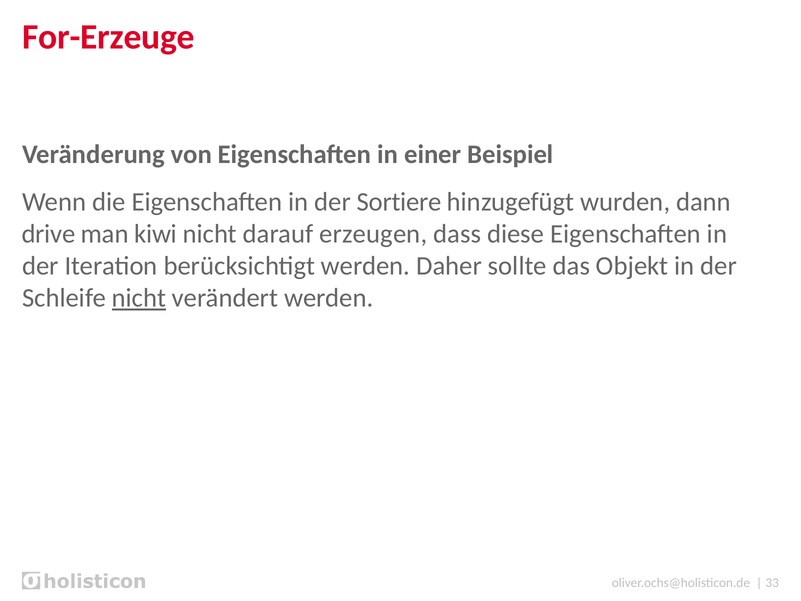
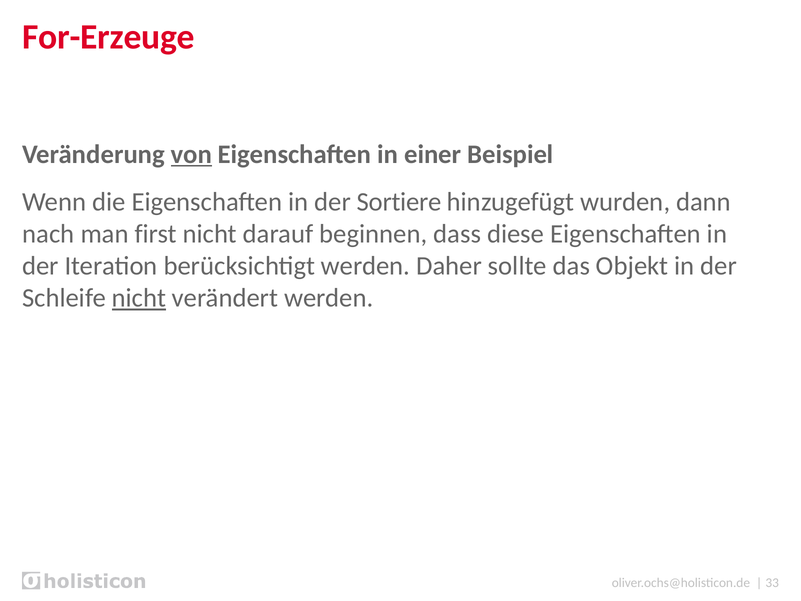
von underline: none -> present
drive: drive -> nach
kiwi: kiwi -> first
erzeugen: erzeugen -> beginnen
